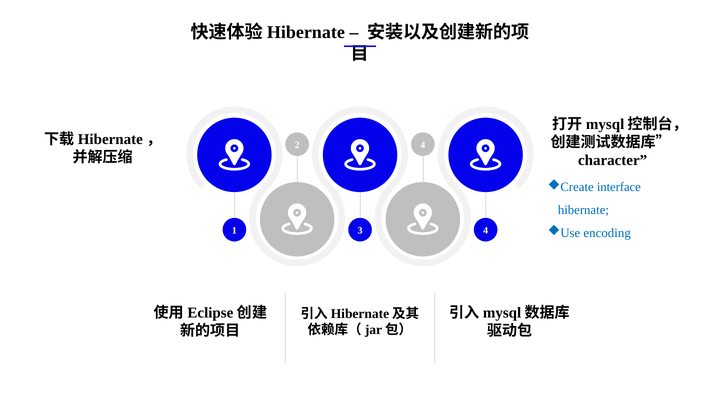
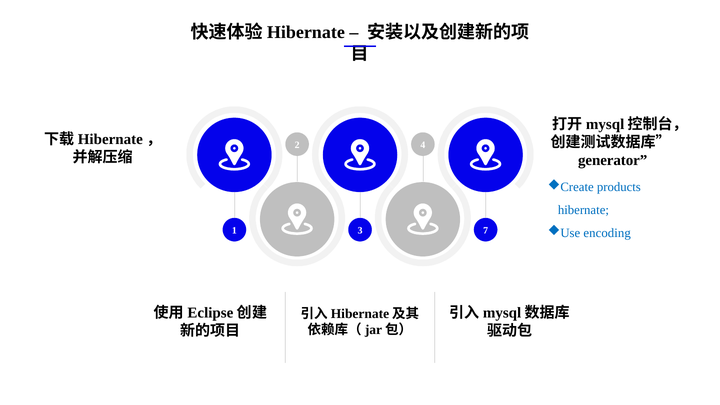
character: character -> generator
interface: interface -> products
1 4: 4 -> 7
